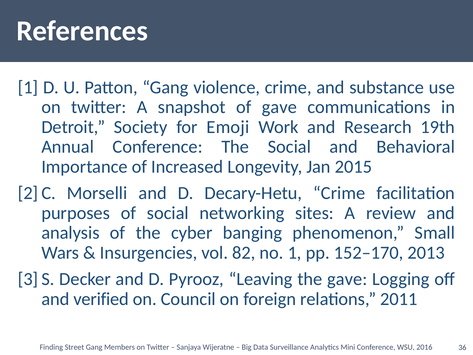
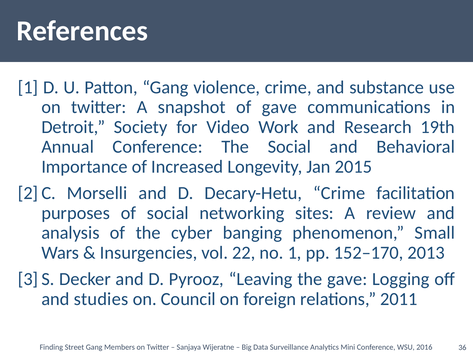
Emoji: Emoji -> Video
82: 82 -> 22
verified: verified -> studies
